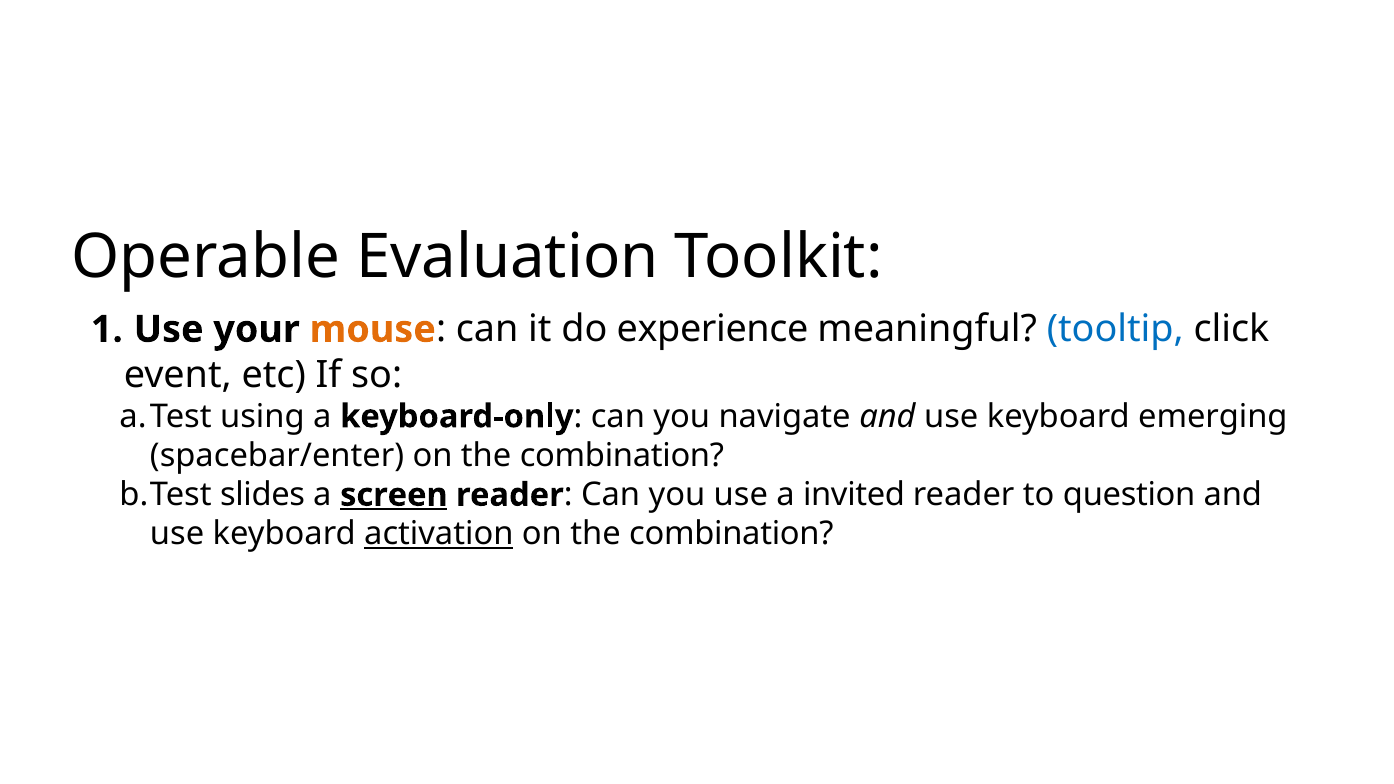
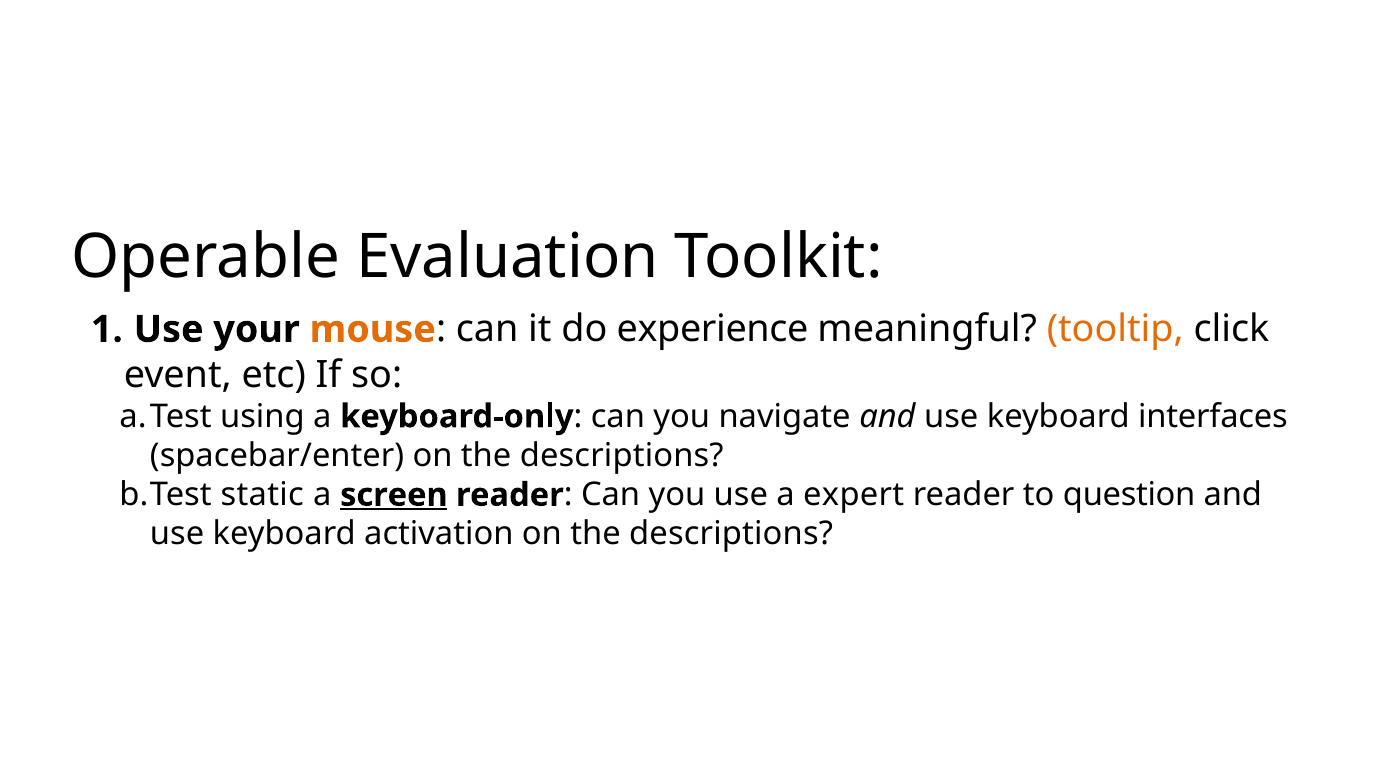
tooltip colour: blue -> orange
emerging: emerging -> interfaces
spacebar/enter on the combination: combination -> descriptions
slides: slides -> static
invited: invited -> expert
activation underline: present -> none
combination at (731, 534): combination -> descriptions
